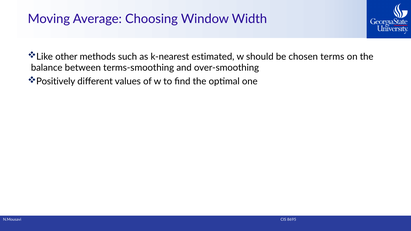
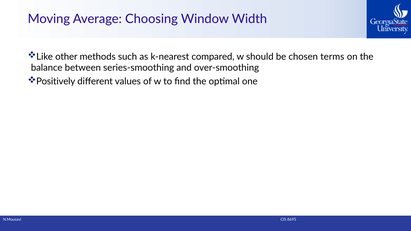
estimated: estimated -> compared
terms-smoothing: terms-smoothing -> series-smoothing
